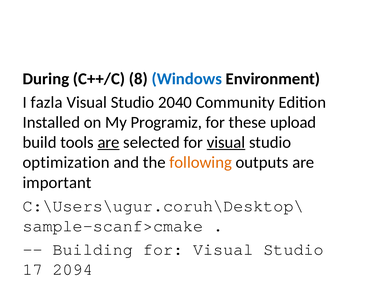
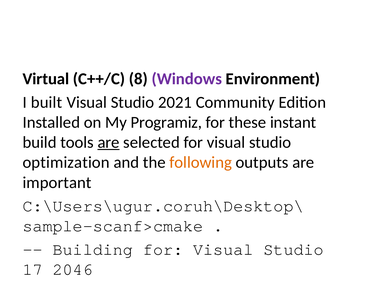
During: During -> Virtual
Windows at (187, 79) colour: blue -> purple
fazla: fazla -> built
2040: 2040 -> 2021
upload: upload -> instant
visual at (226, 142) underline: present -> none
2094: 2094 -> 2046
